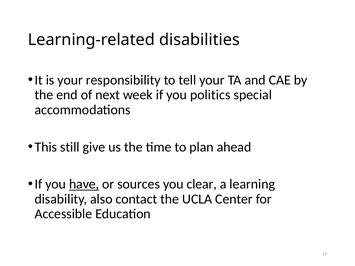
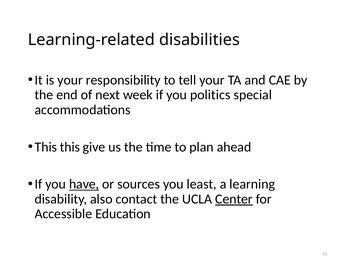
This still: still -> this
clear: clear -> least
Center underline: none -> present
